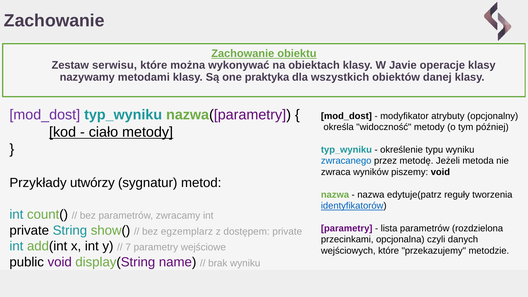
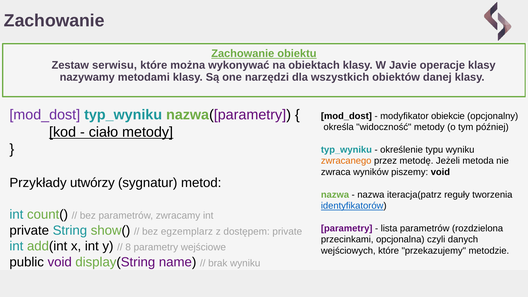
praktyka: praktyka -> narzędzi
atrybuty: atrybuty -> obiekcie
zwracanego colour: blue -> orange
edytuje(patrz: edytuje(patrz -> iteracja(patrz
7: 7 -> 8
